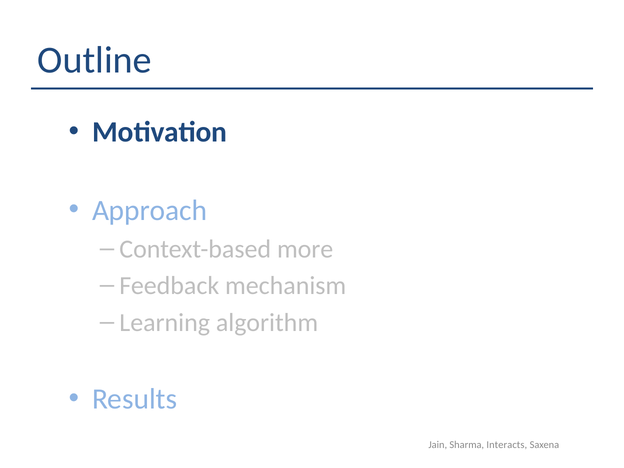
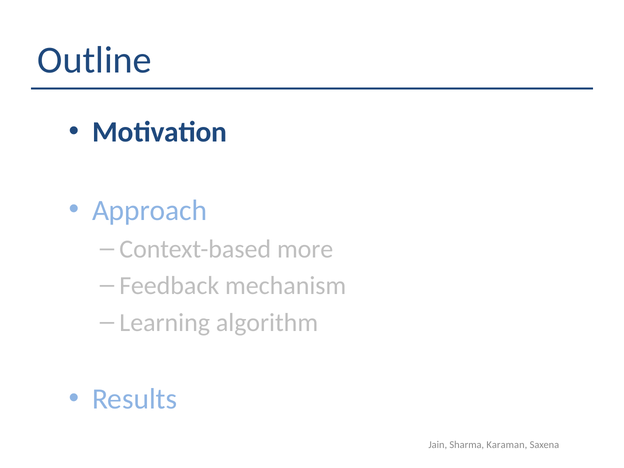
Interacts: Interacts -> Karaman
